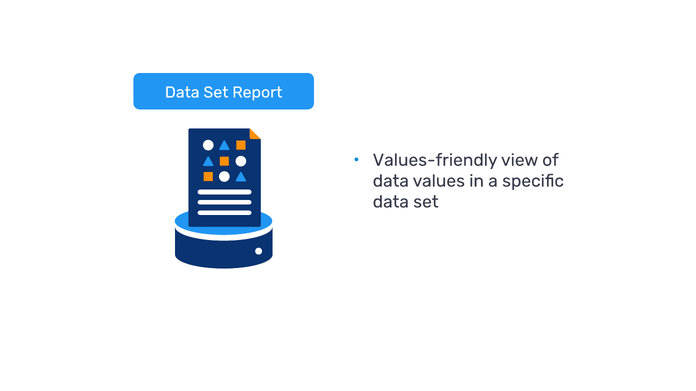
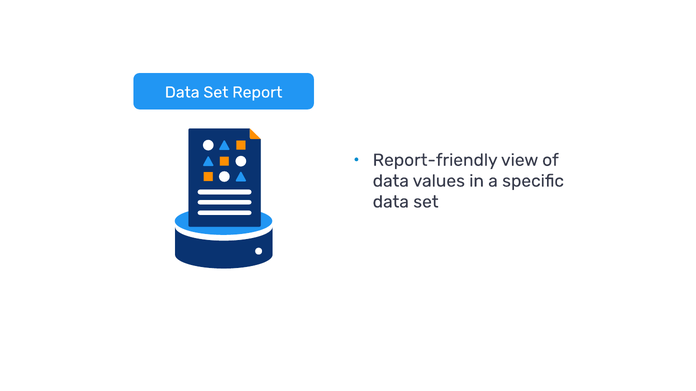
Values-friendly: Values-friendly -> Report-friendly
